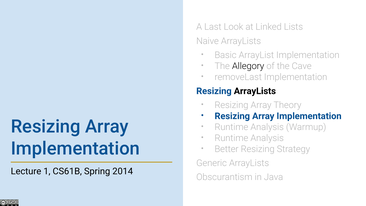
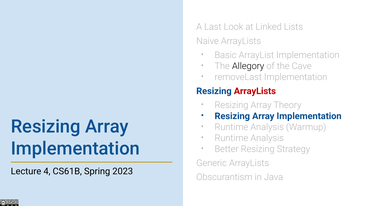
ArrayLists at (255, 91) colour: black -> red
1: 1 -> 4
2014: 2014 -> 2023
